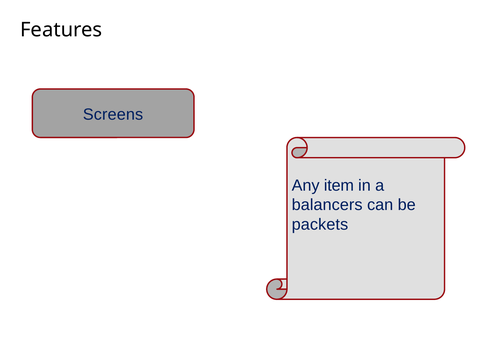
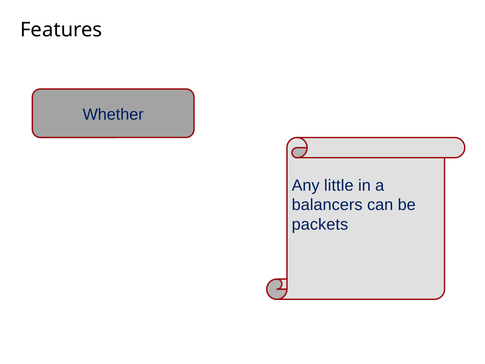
Screens: Screens -> Whether
item: item -> little
